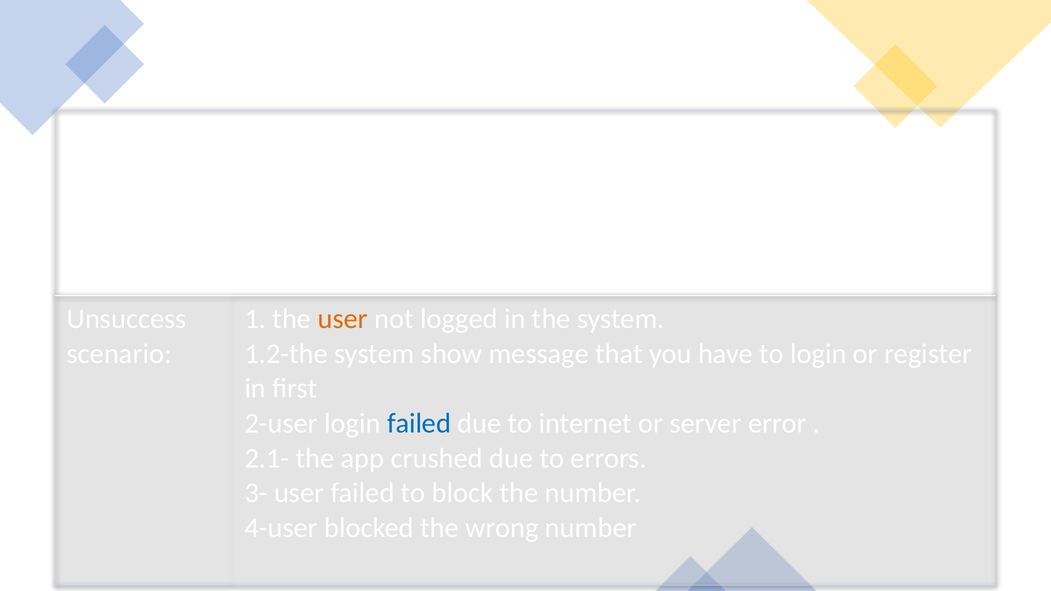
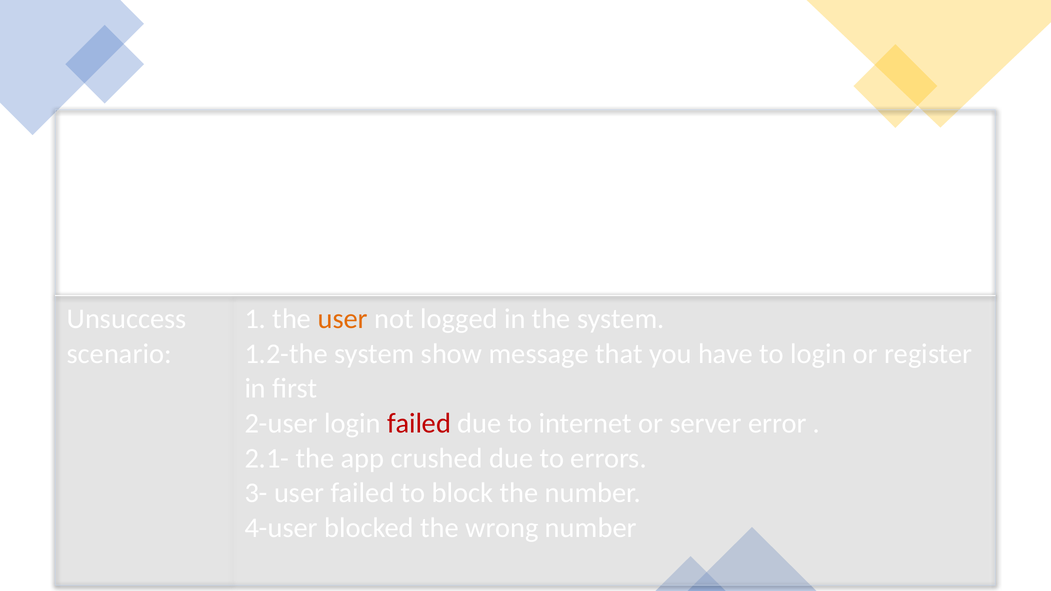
failed at (419, 423) colour: blue -> red
